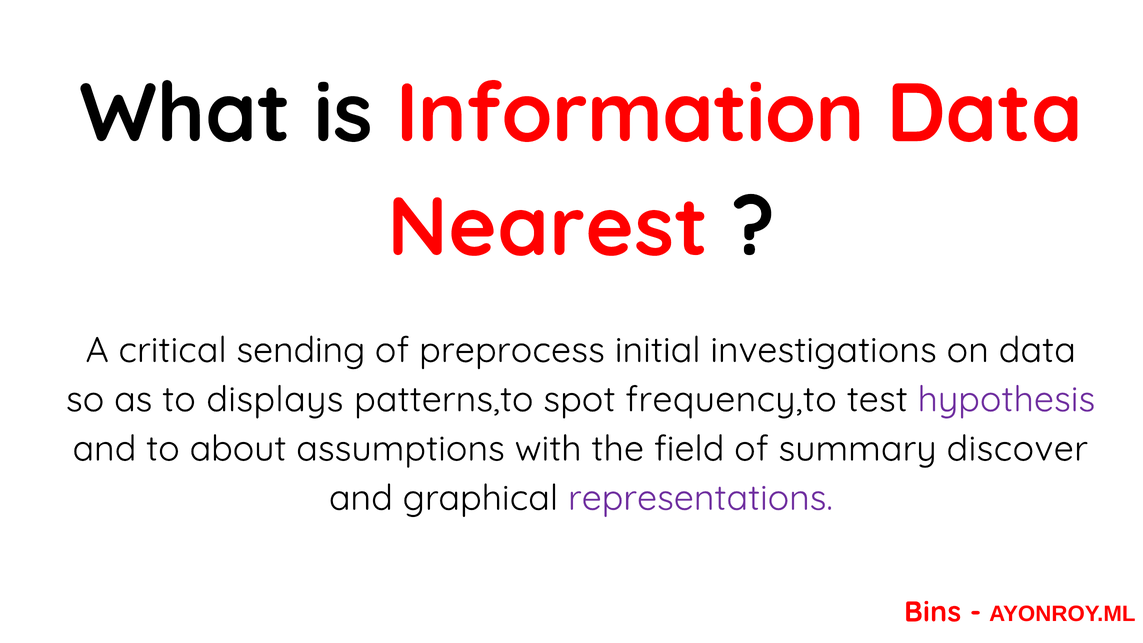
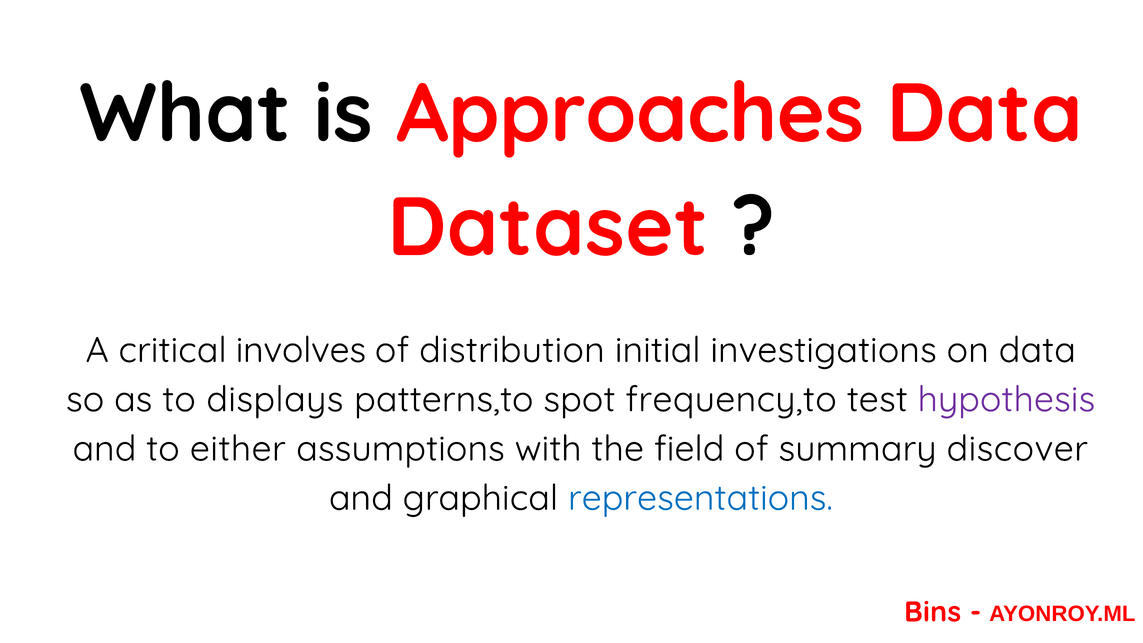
Information: Information -> Approaches
Nearest: Nearest -> Dataset
sending: sending -> involves
preprocess: preprocess -> distribution
about: about -> either
representations colour: purple -> blue
